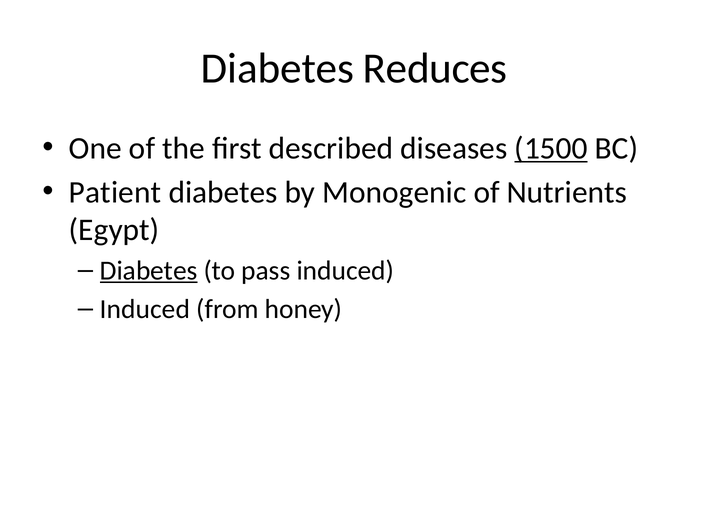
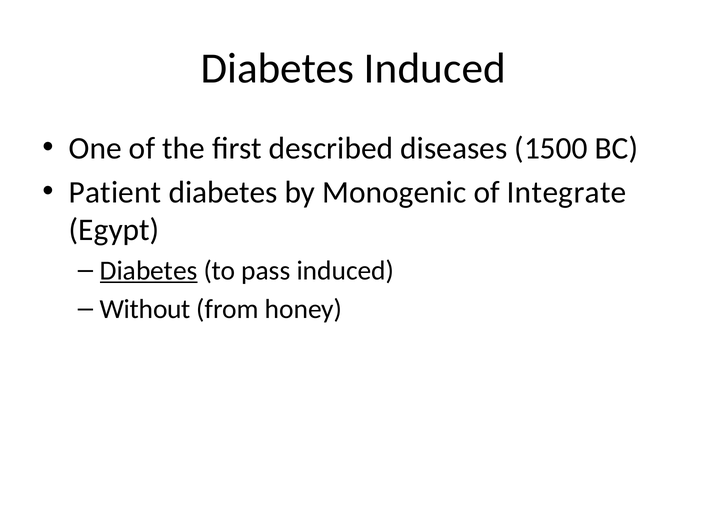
Diabetes Reduces: Reduces -> Induced
1500 underline: present -> none
Nutrients: Nutrients -> Integrate
Induced at (145, 309): Induced -> Without
